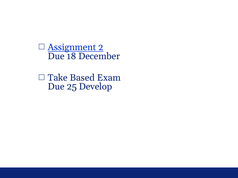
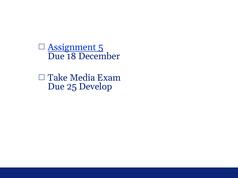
2: 2 -> 5
Based: Based -> Media
